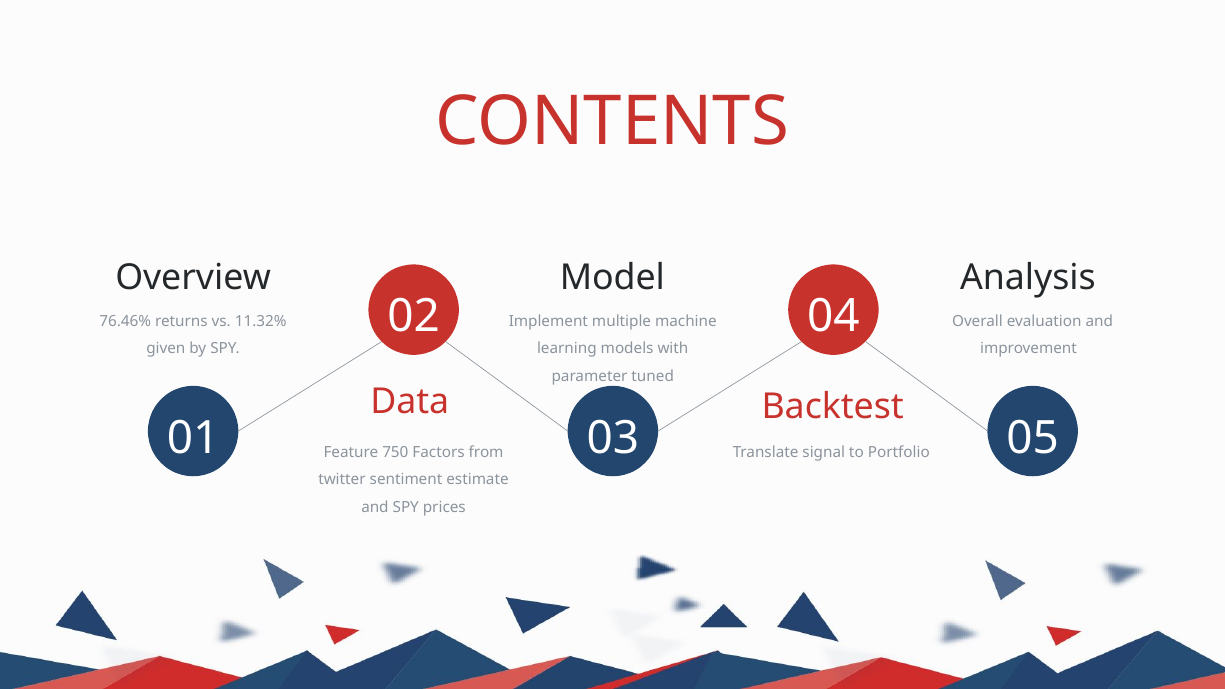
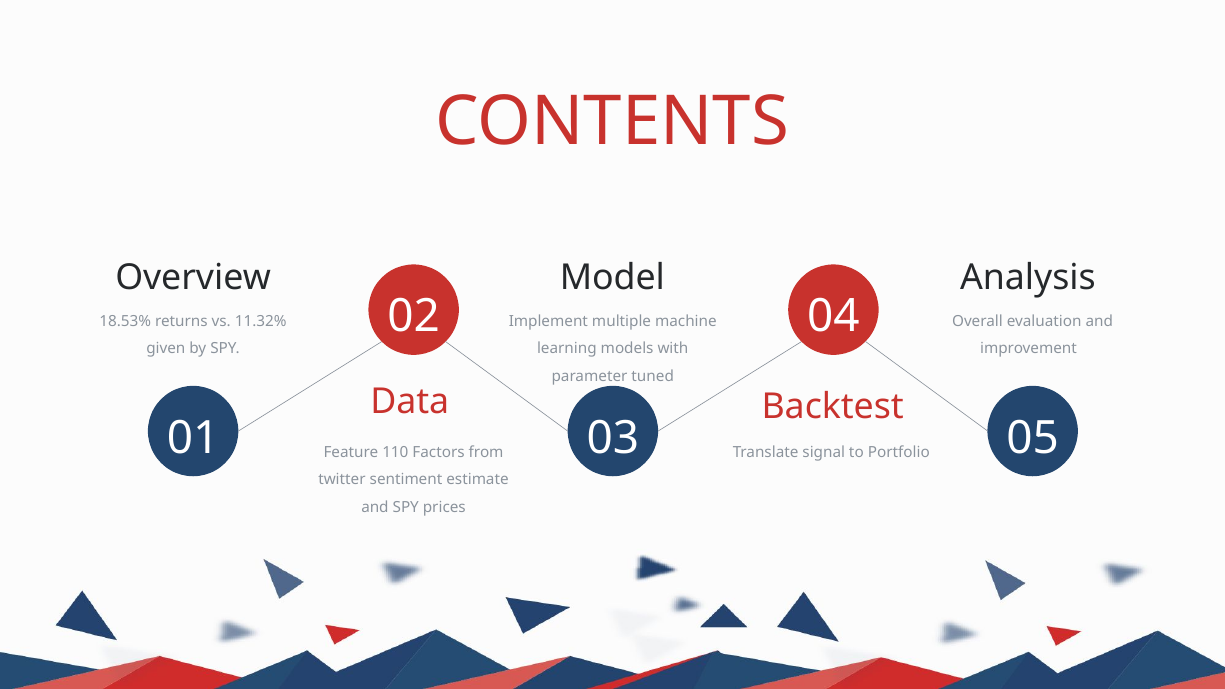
76.46%: 76.46% -> 18.53%
750: 750 -> 110
